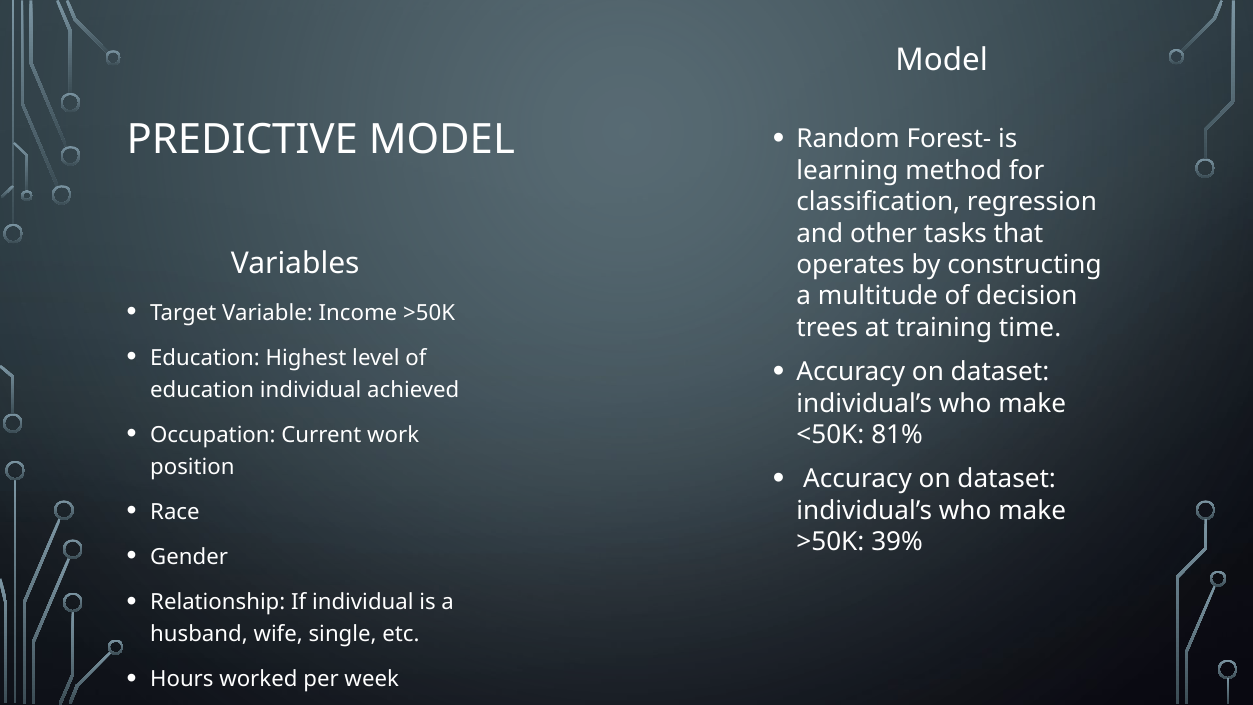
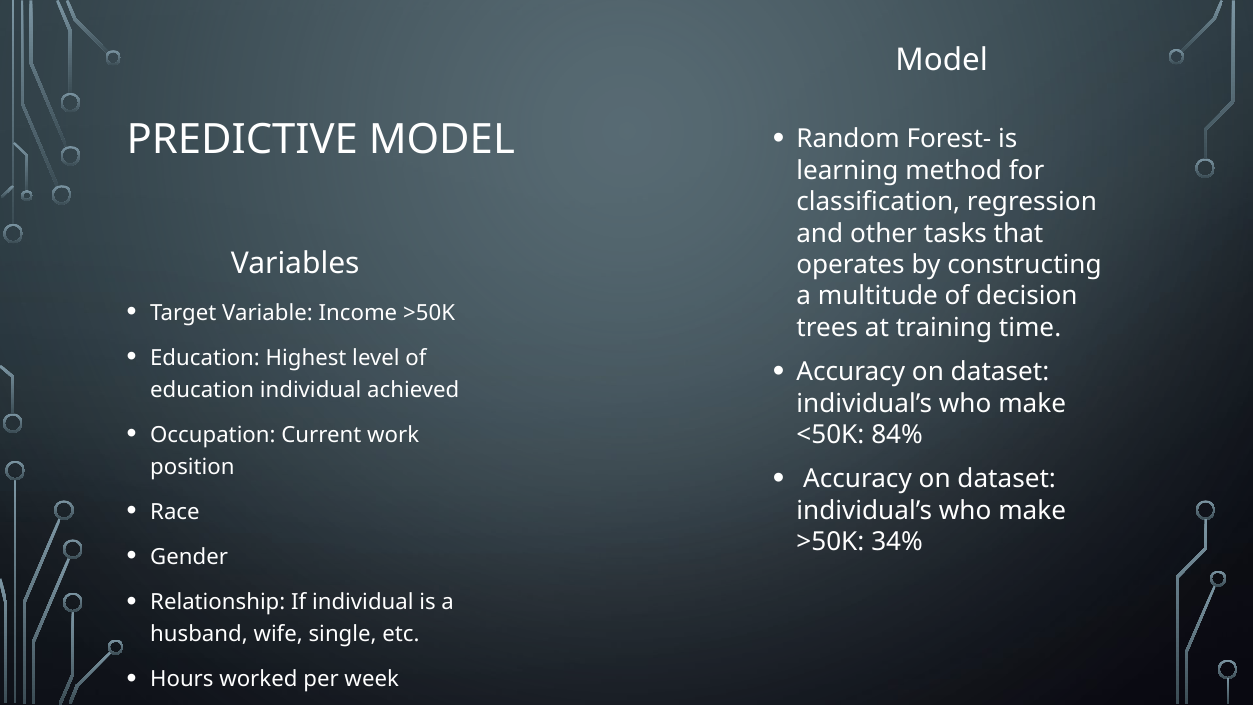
81%: 81% -> 84%
39%: 39% -> 34%
